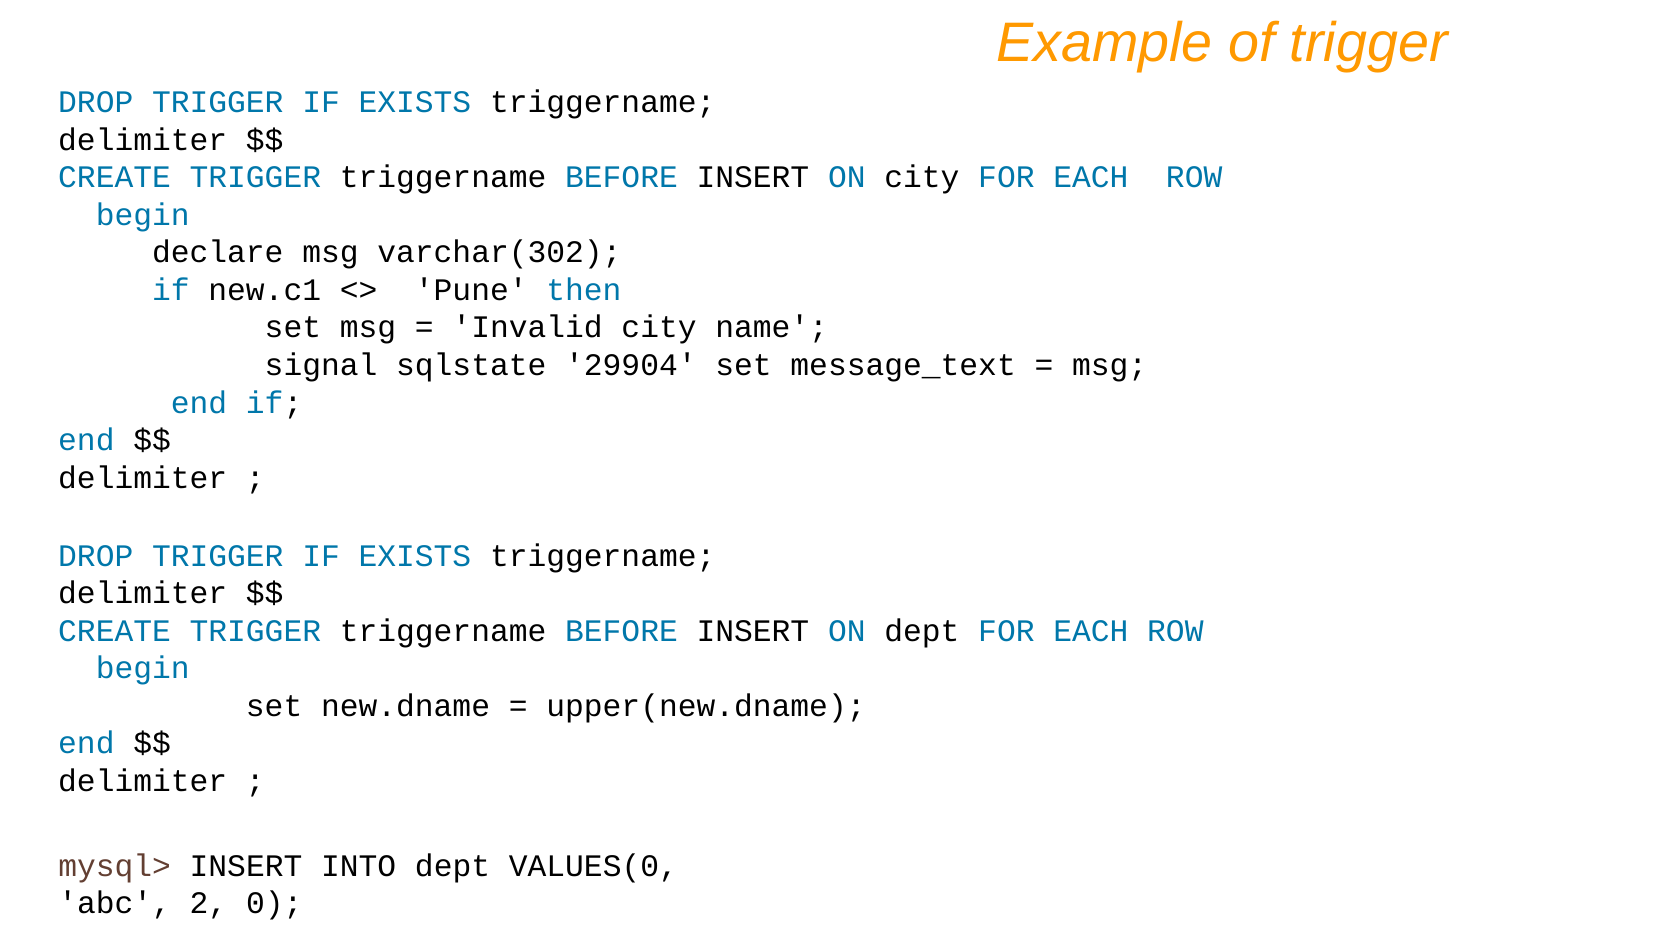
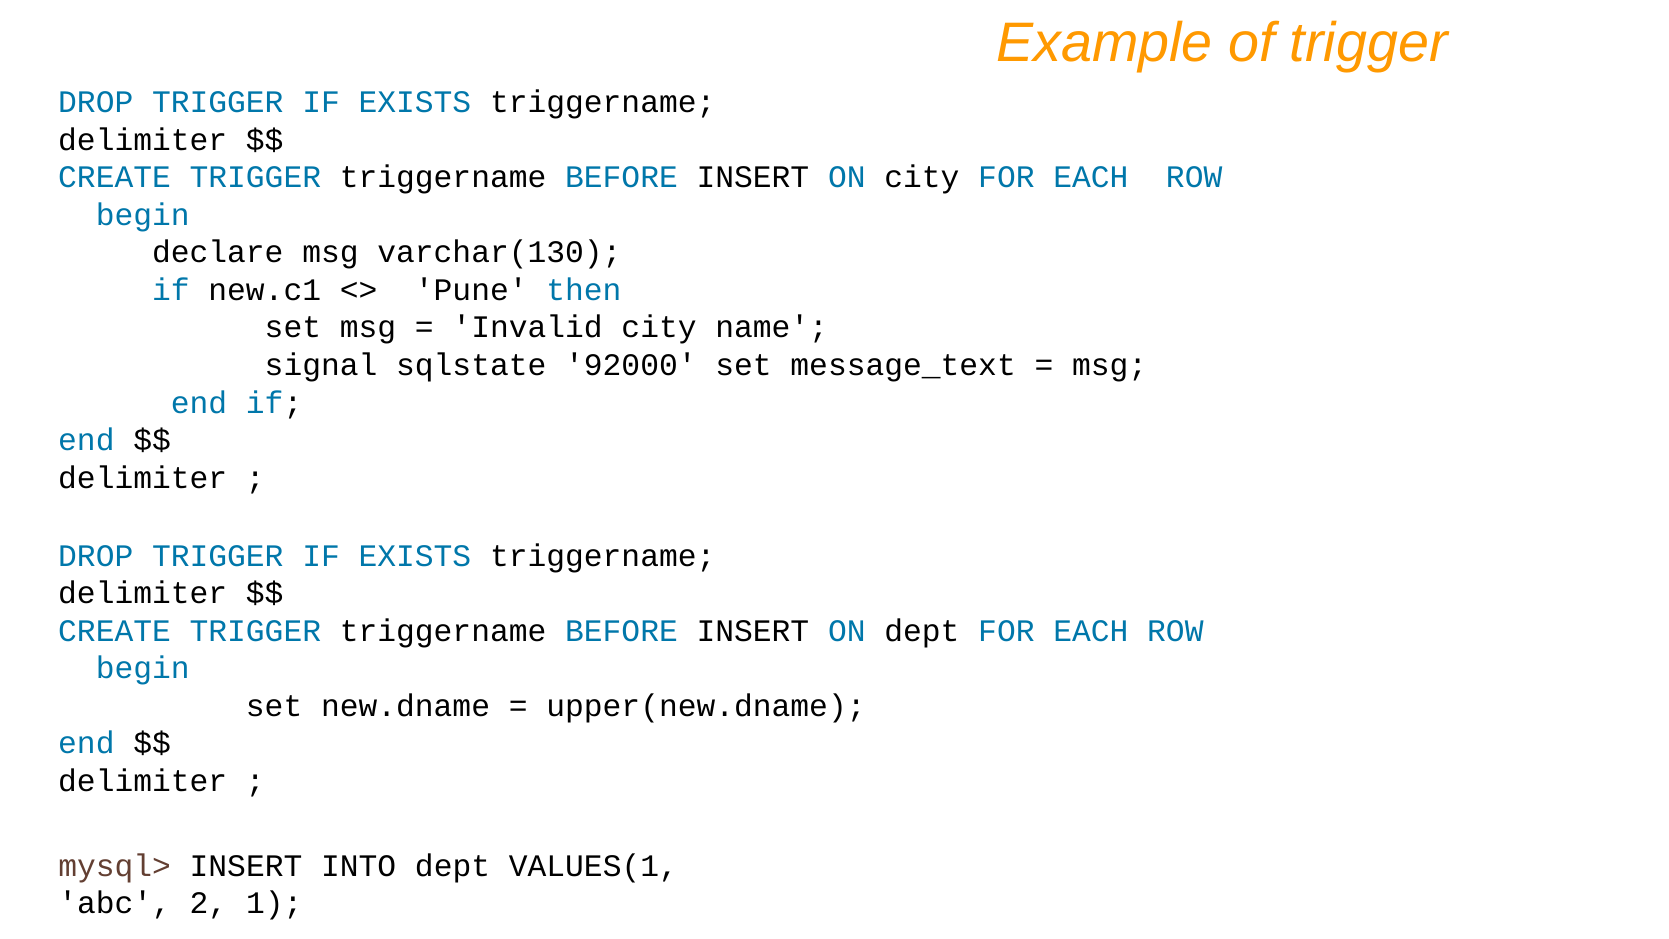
varchar(302: varchar(302 -> varchar(130
29904: 29904 -> 92000
VALUES(0: VALUES(0 -> VALUES(1
0: 0 -> 1
